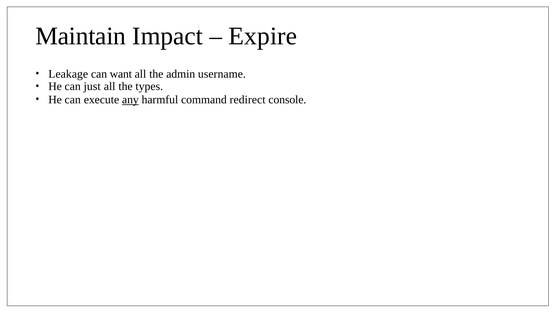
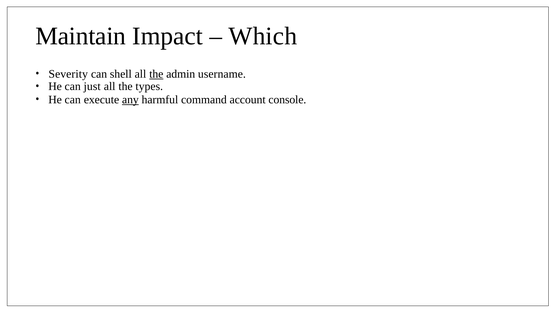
Expire: Expire -> Which
Leakage: Leakage -> Severity
want: want -> shell
the at (156, 74) underline: none -> present
redirect: redirect -> account
